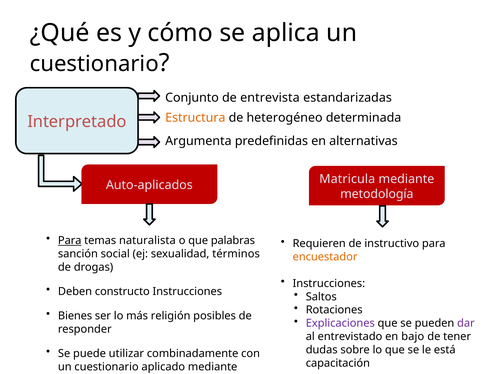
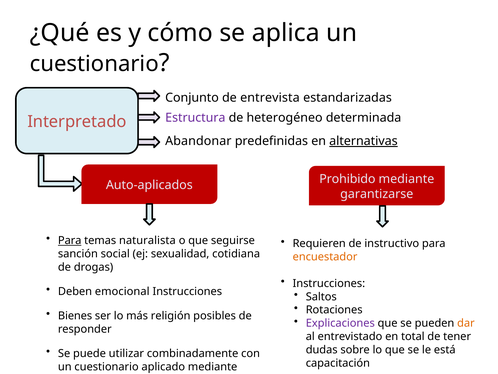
Estructura colour: orange -> purple
Argumenta: Argumenta -> Abandonar
alternativas underline: none -> present
Matricula: Matricula -> Prohibido
metodología: metodología -> garantizarse
palabras: palabras -> seguirse
términos: términos -> cotidiana
constructo: constructo -> emocional
dar colour: purple -> orange
bajo: bajo -> total
